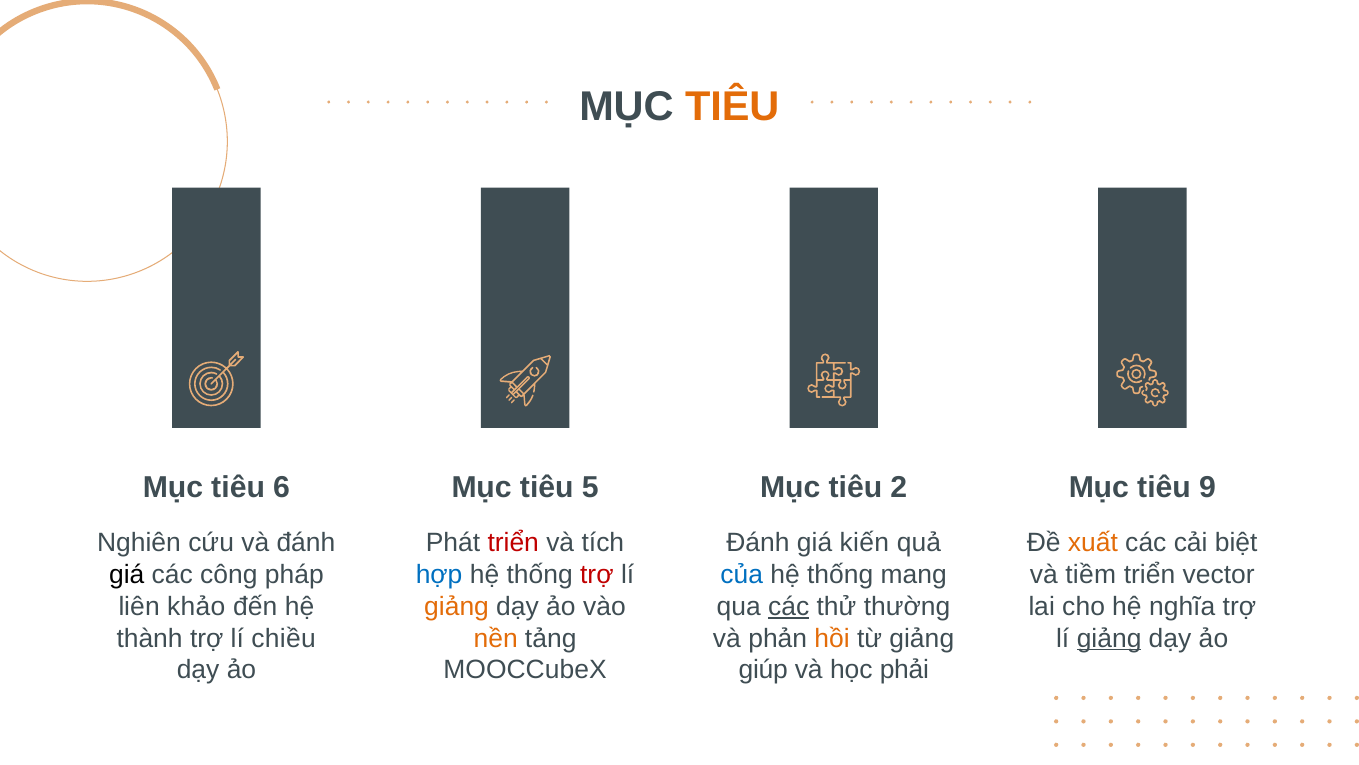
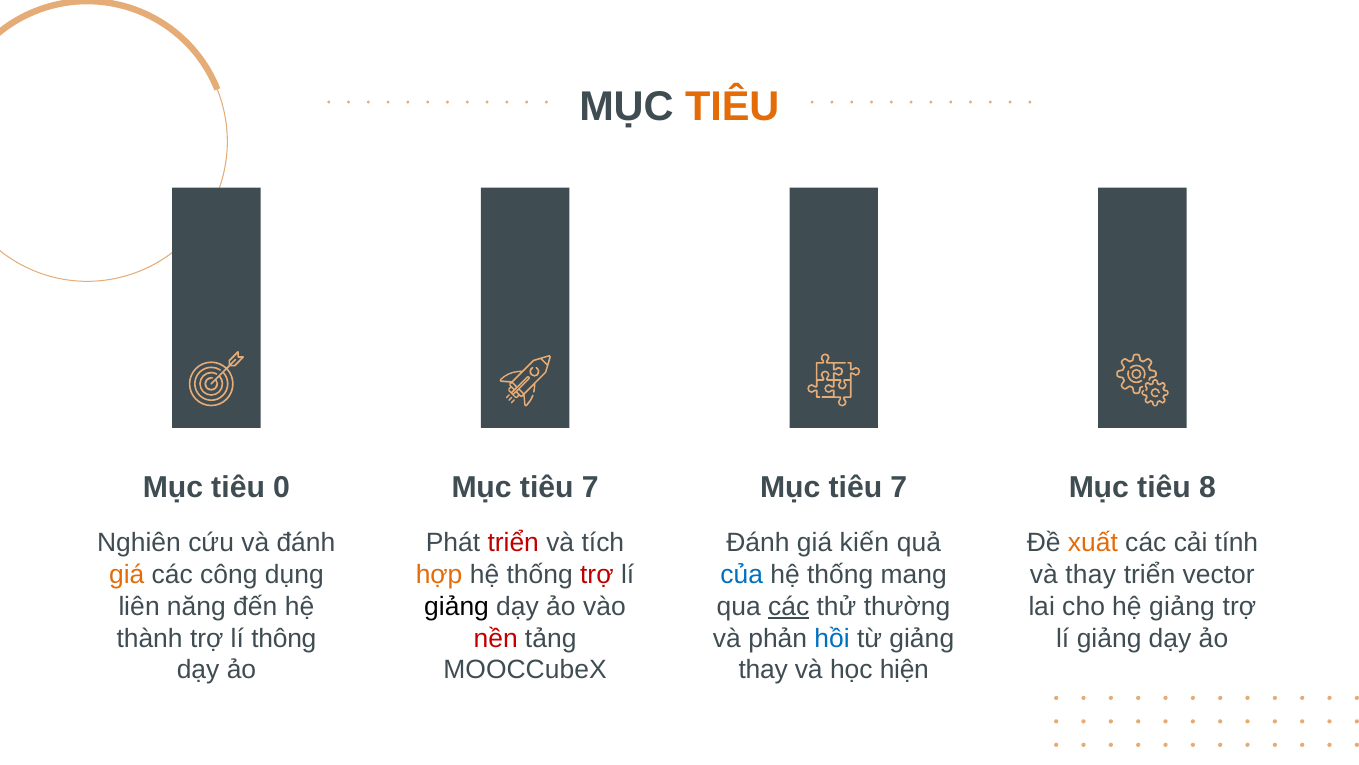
6: 6 -> 0
5 at (590, 487): 5 -> 7
2 at (899, 487): 2 -> 7
9: 9 -> 8
biệt: biệt -> tính
giá at (127, 574) colour: black -> orange
pháp: pháp -> dụng
hợp colour: blue -> orange
và tiềm: tiềm -> thay
khảo: khảo -> năng
giảng at (457, 606) colour: orange -> black
hệ nghĩa: nghĩa -> giảng
chiều: chiều -> thông
nền colour: orange -> red
hồi colour: orange -> blue
giảng at (1109, 638) underline: present -> none
giúp at (763, 670): giúp -> thay
phải: phải -> hiện
